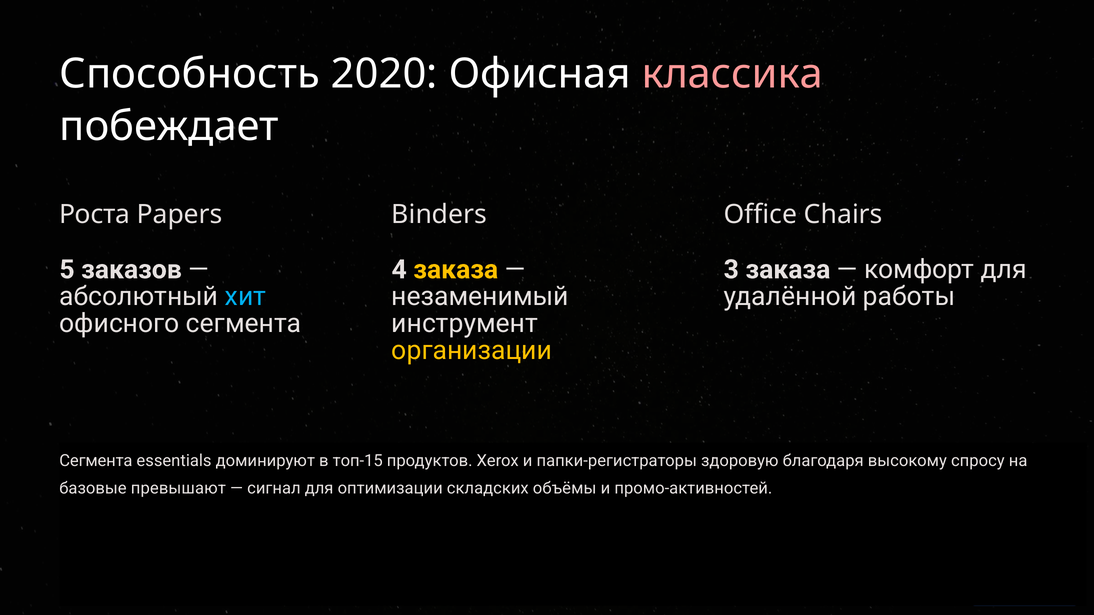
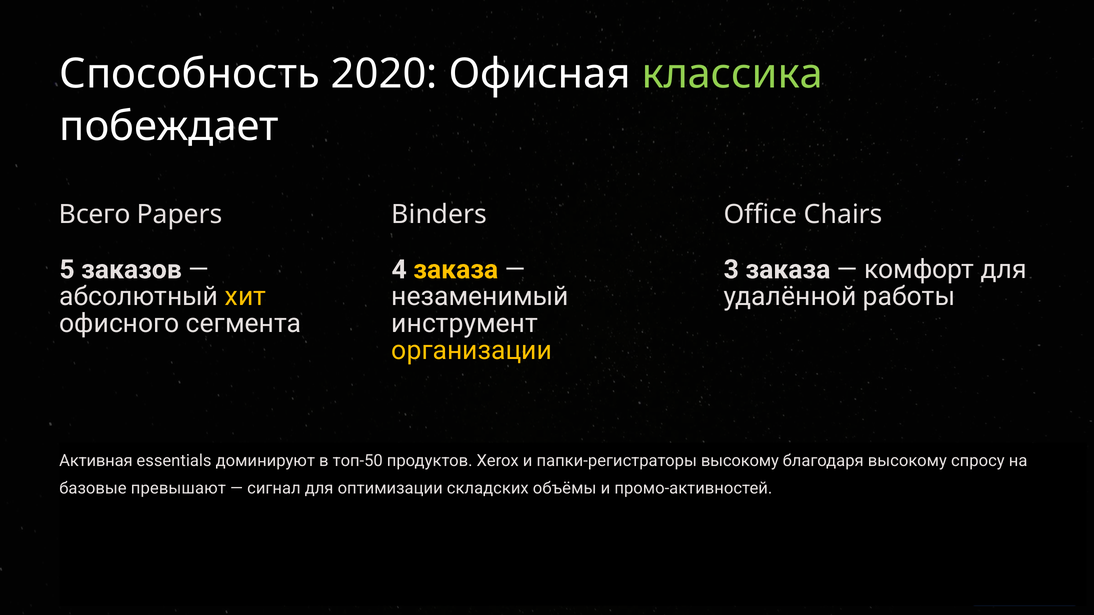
классика colour: pink -> light green
Роста: Роста -> Всего
хит colour: light blue -> yellow
Сегмента at (96, 461): Сегмента -> Активная
топ-15: топ-15 -> топ-50
папки-регистраторы здоровую: здоровую -> высокому
